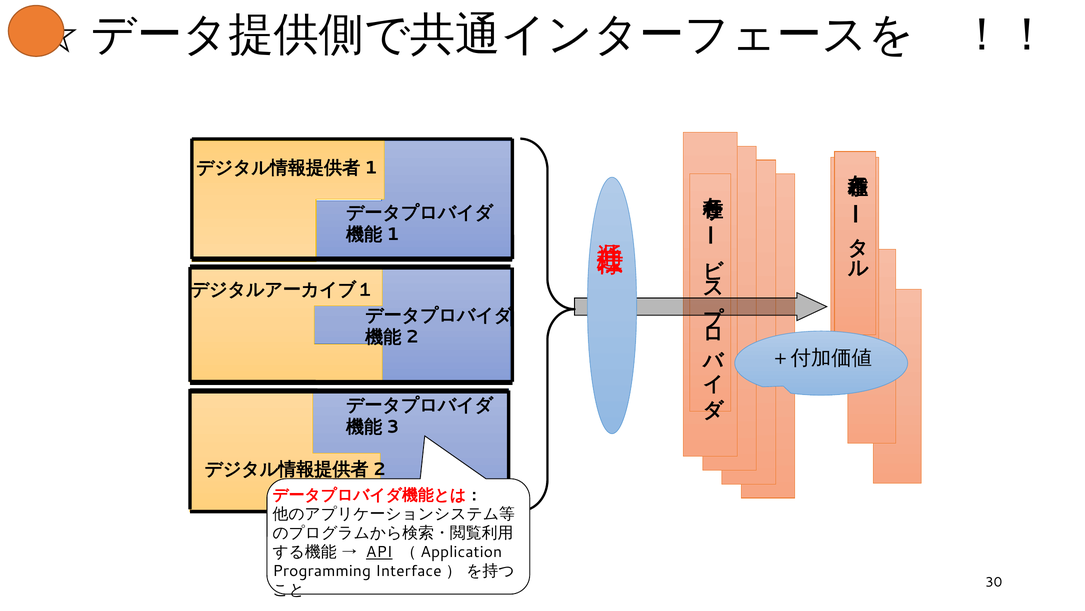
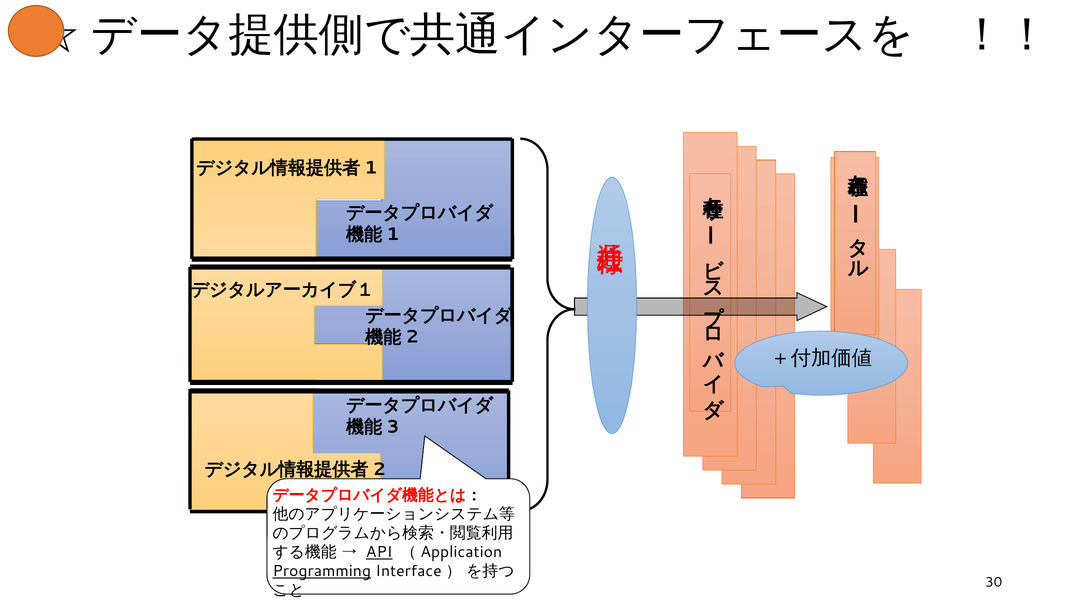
Programming underline: none -> present
